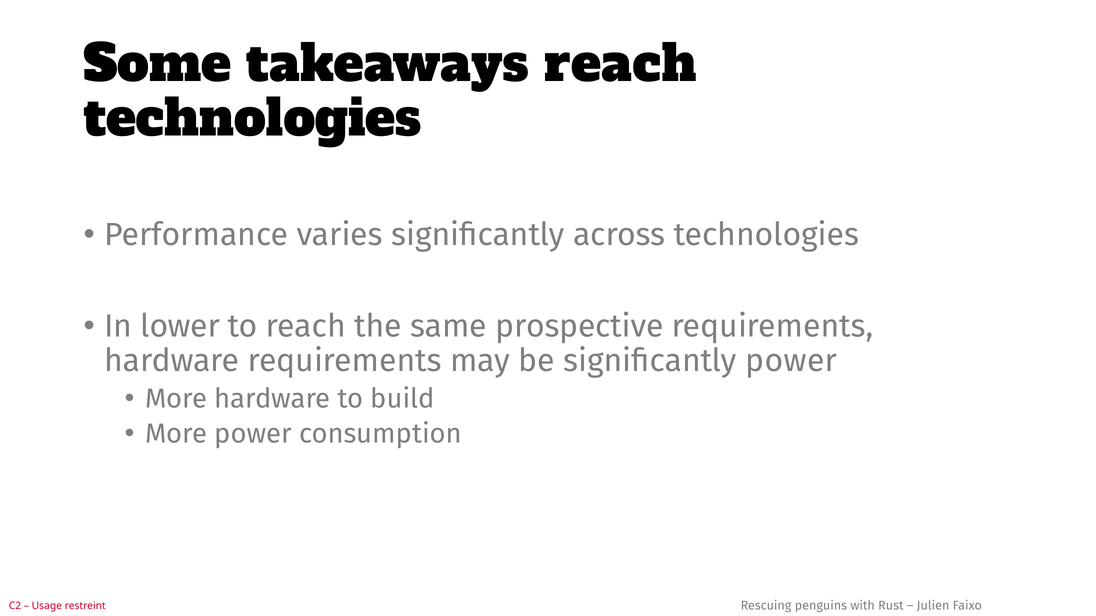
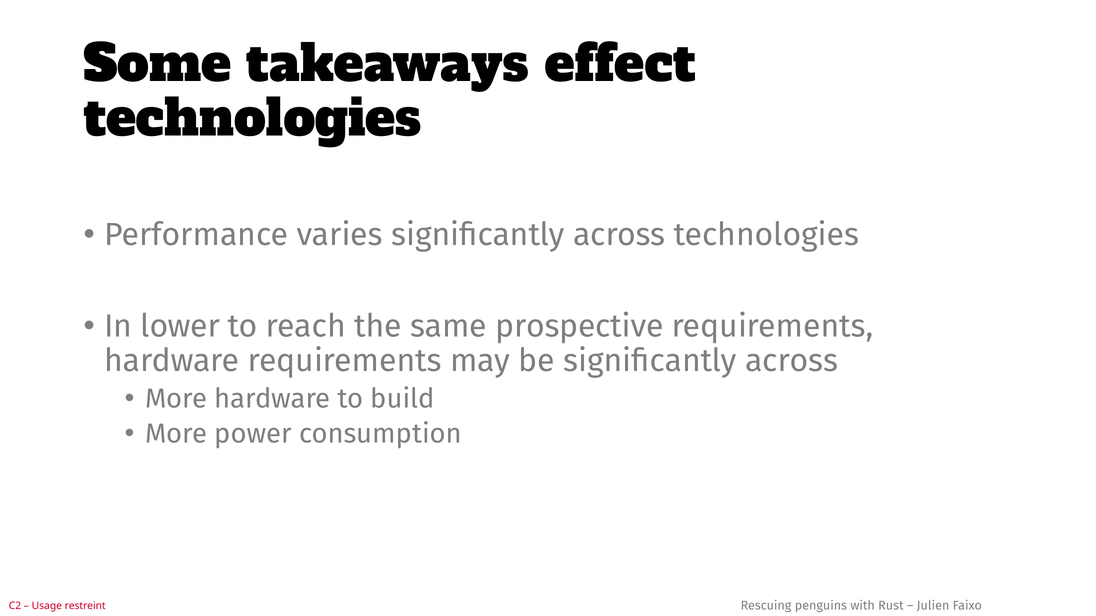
takeaways reach: reach -> effect
be significantly power: power -> across
